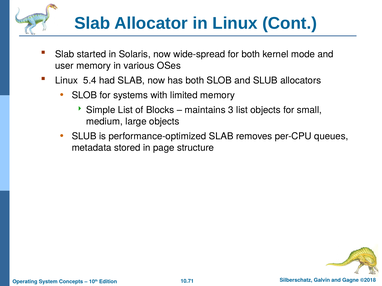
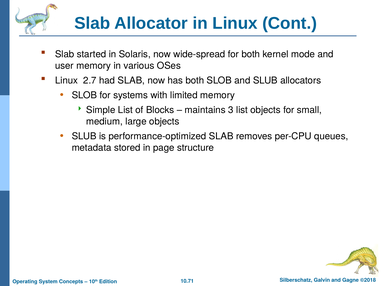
5.4: 5.4 -> 2.7
